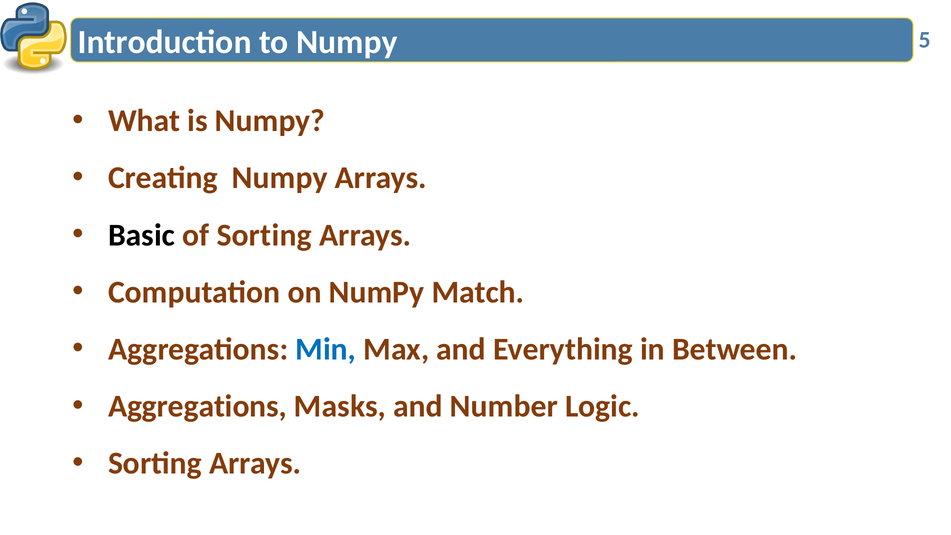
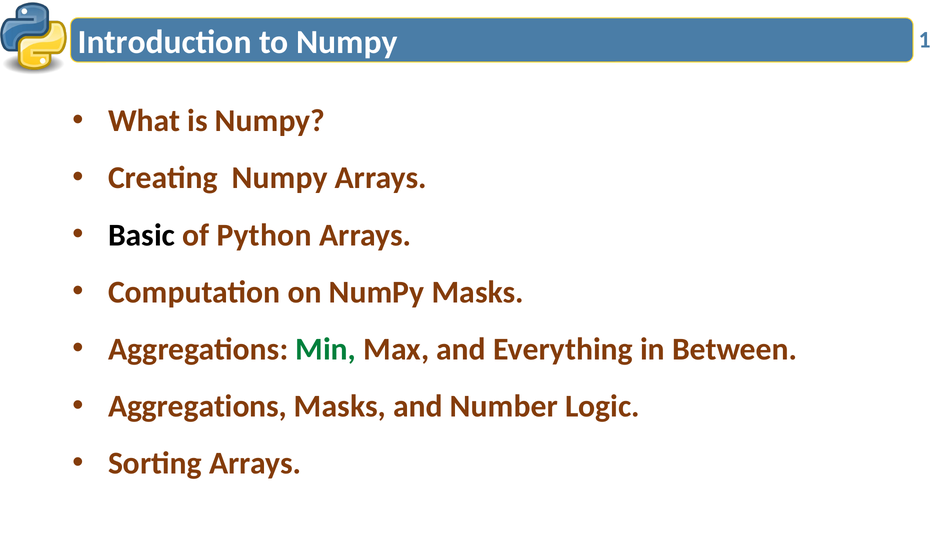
5: 5 -> 1
of Sorting: Sorting -> Python
NumPy Match: Match -> Masks
Min colour: blue -> green
